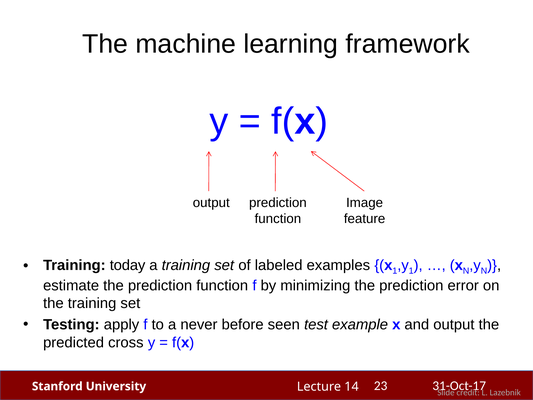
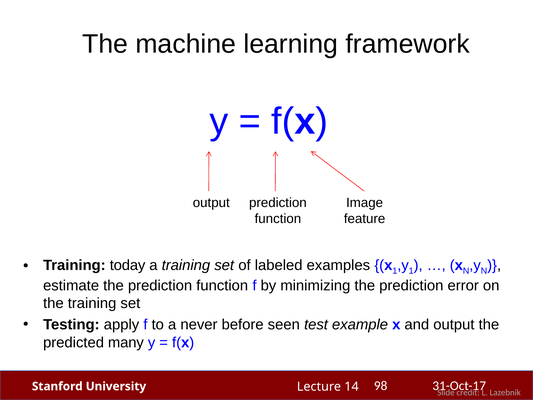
cross: cross -> many
23: 23 -> 98
